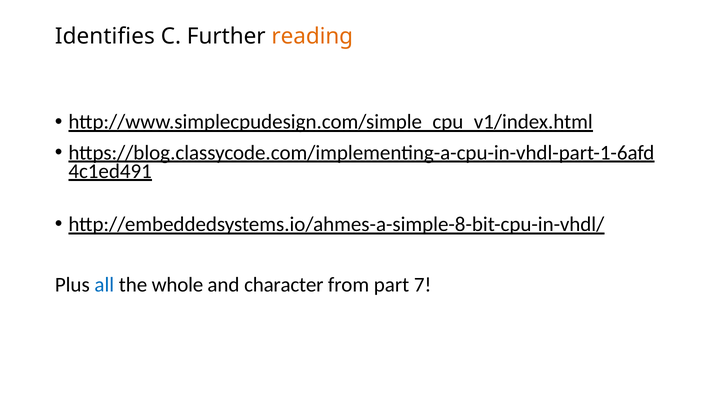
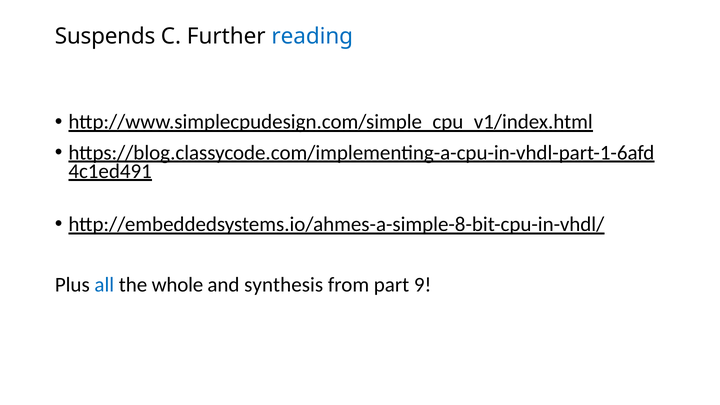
Identifies: Identifies -> Suspends
reading colour: orange -> blue
character: character -> synthesis
7: 7 -> 9
